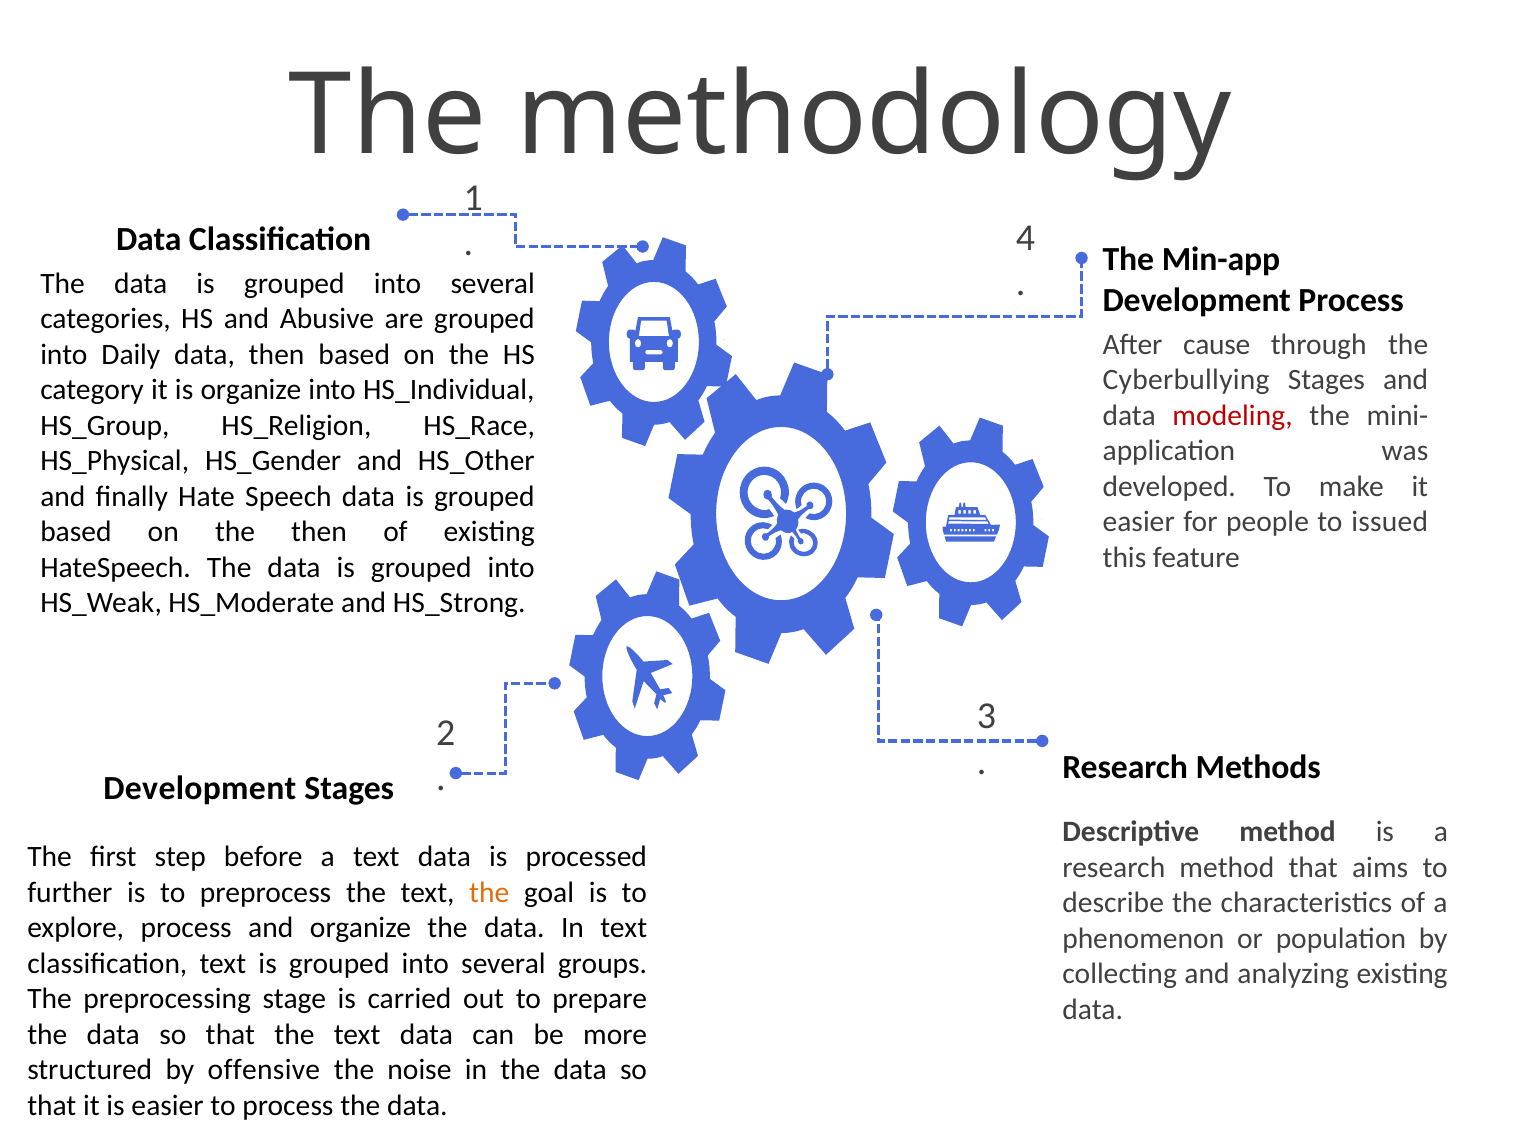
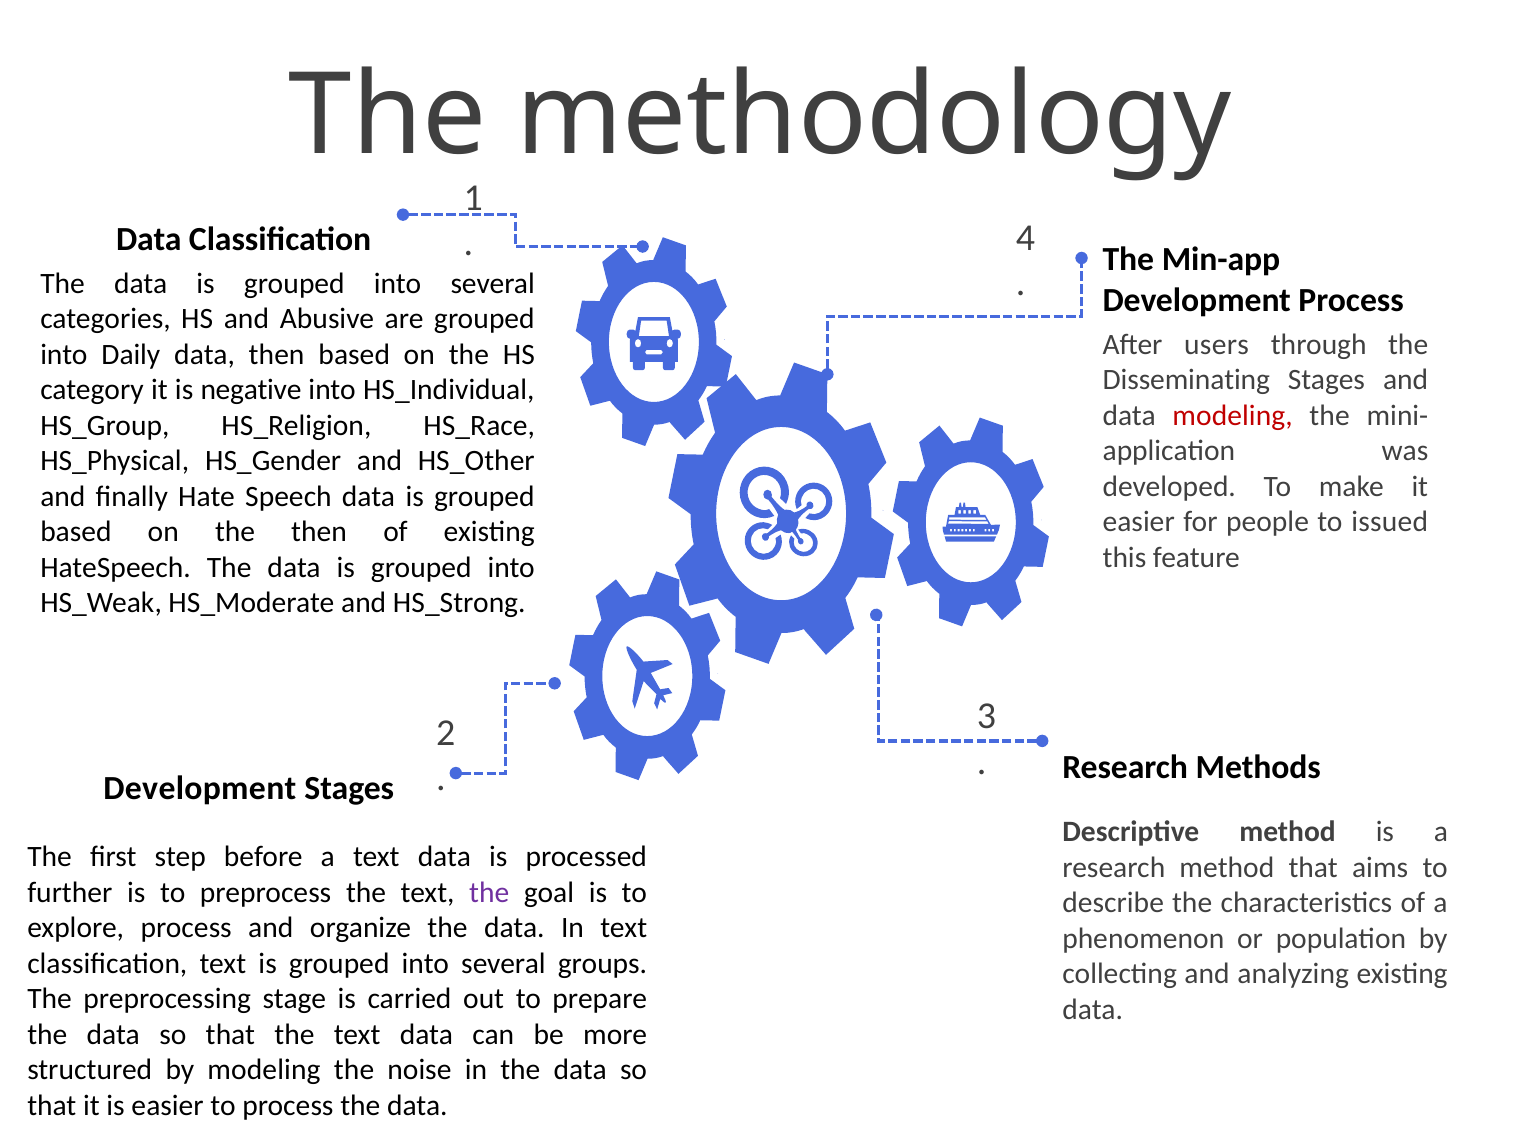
cause: cause -> users
Cyberbullying: Cyberbullying -> Disseminating
is organize: organize -> negative
the at (489, 892) colour: orange -> purple
by offensive: offensive -> modeling
